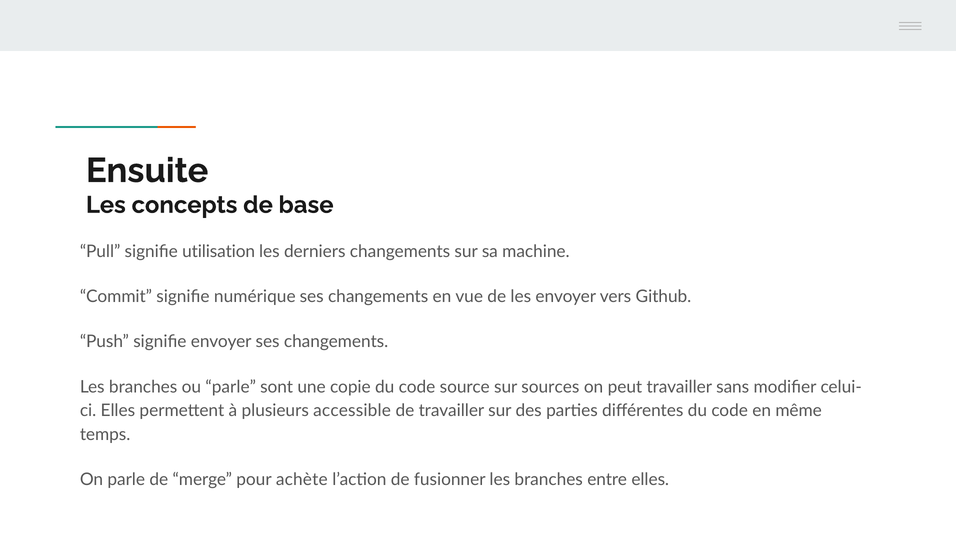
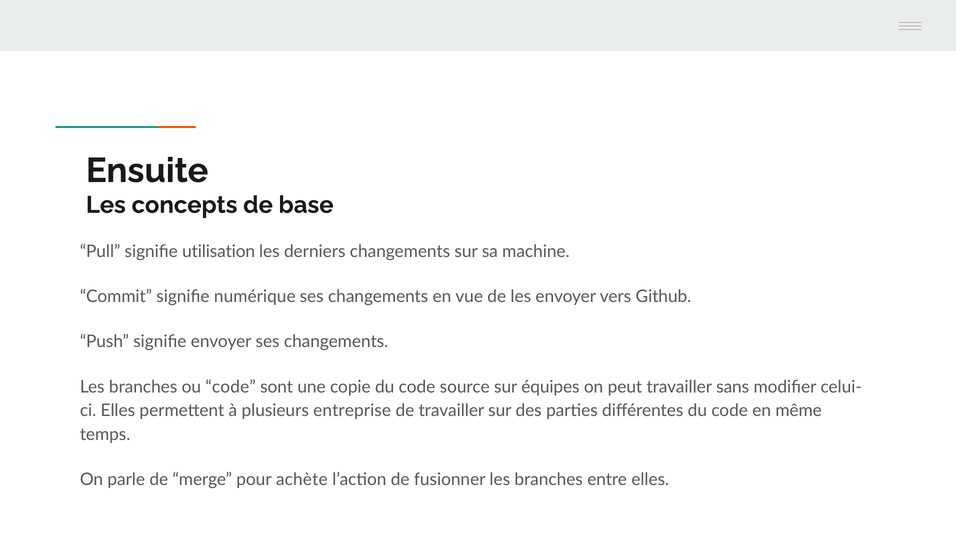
ou parle: parle -> code
sources: sources -> équipes
accessible: accessible -> entreprise
